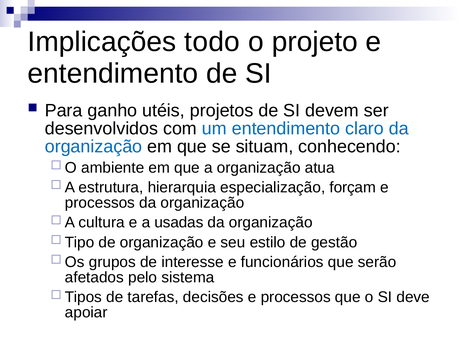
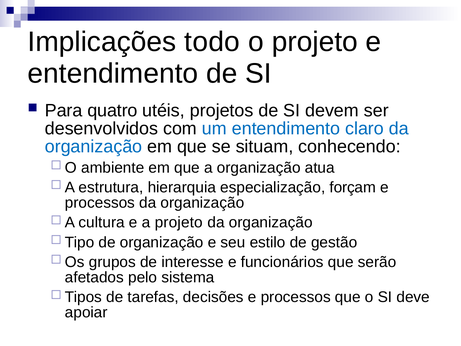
ganho: ganho -> quatro
a usadas: usadas -> projeto
